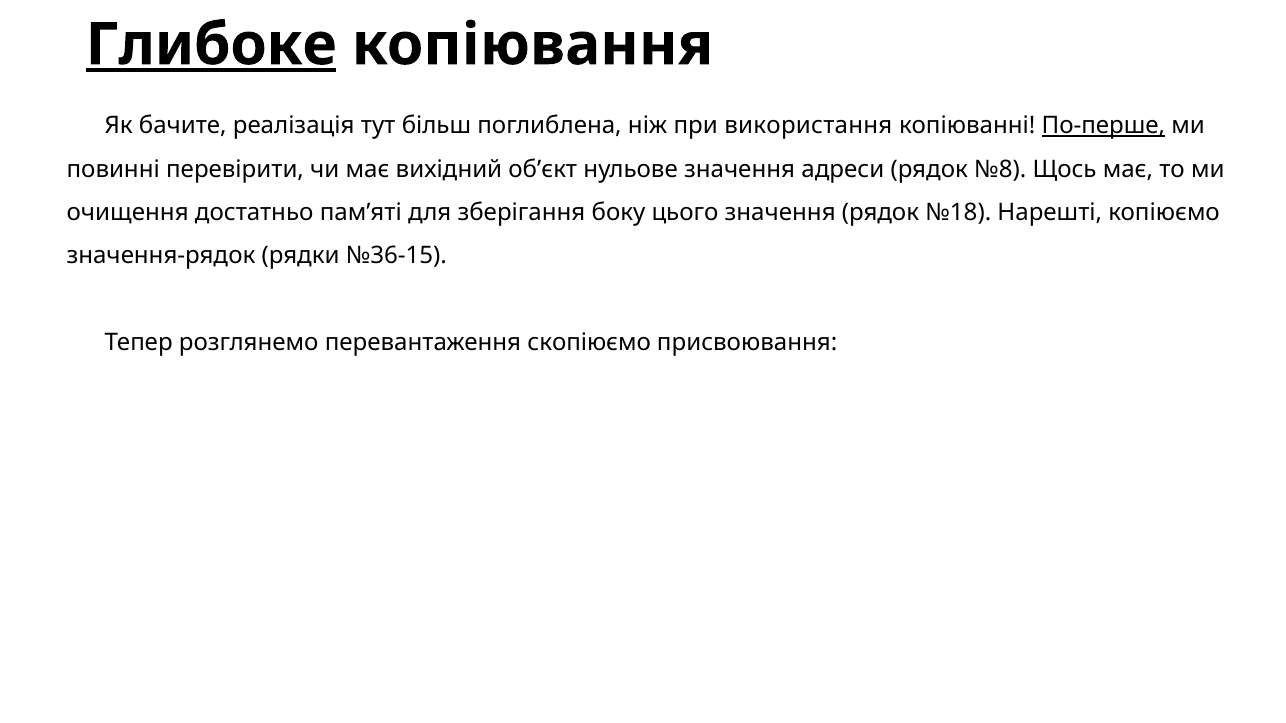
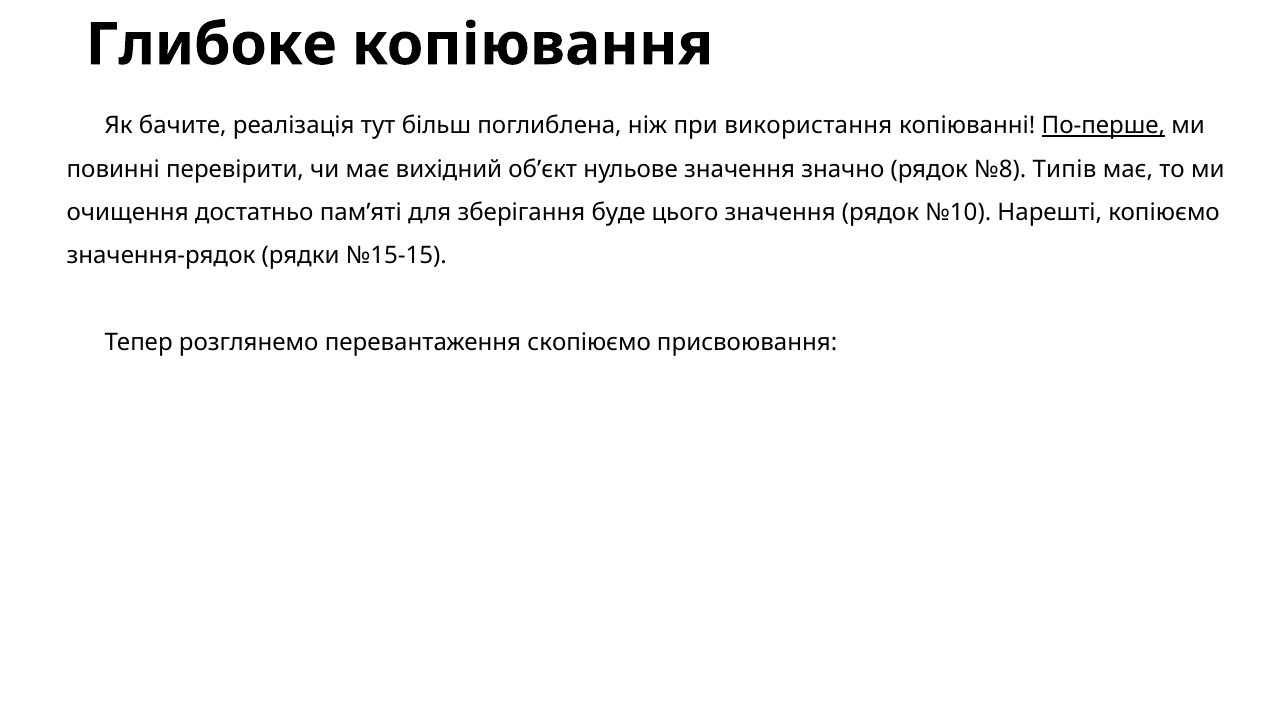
Глибоке underline: present -> none
адреси: адреси -> значно
Щось: Щось -> Типів
боку: боку -> буде
№18: №18 -> №10
№36-15: №36-15 -> №15-15
